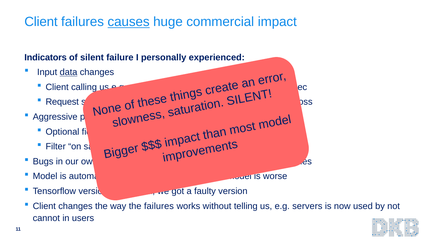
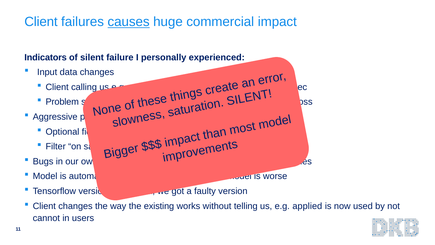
data at (69, 72) underline: present -> none
Request: Request -> Problem
the failures: failures -> existing
e.g servers: servers -> applied
